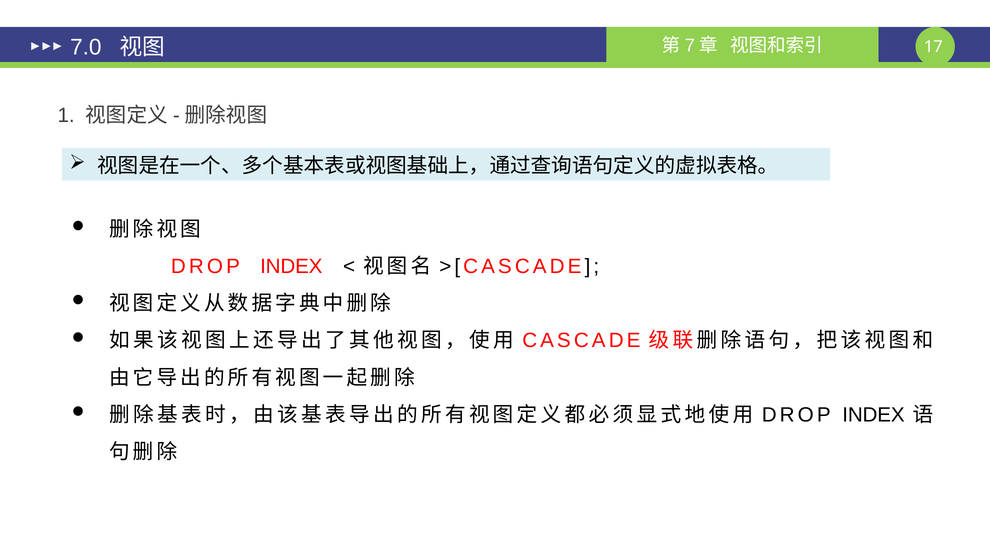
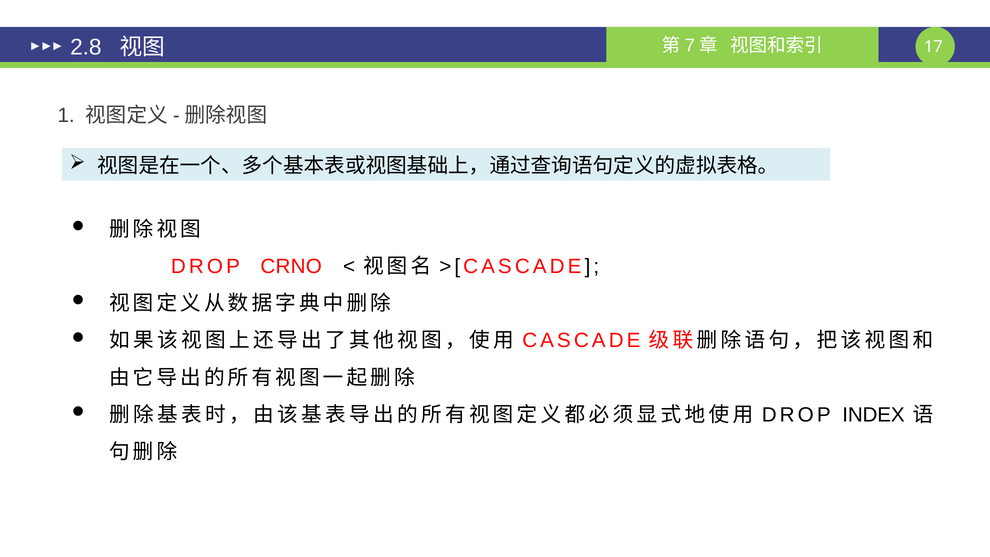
7.0: 7.0 -> 2.8
INDEX at (291, 266): INDEX -> CRNO
